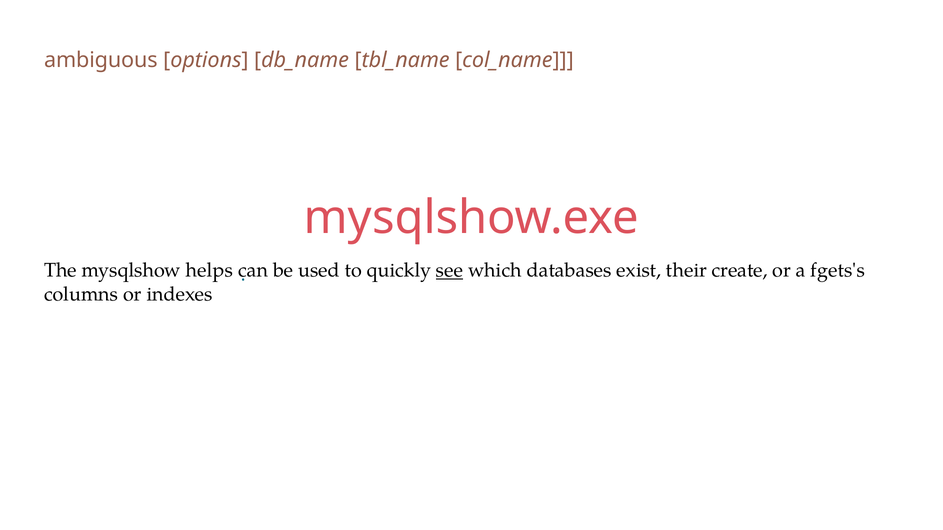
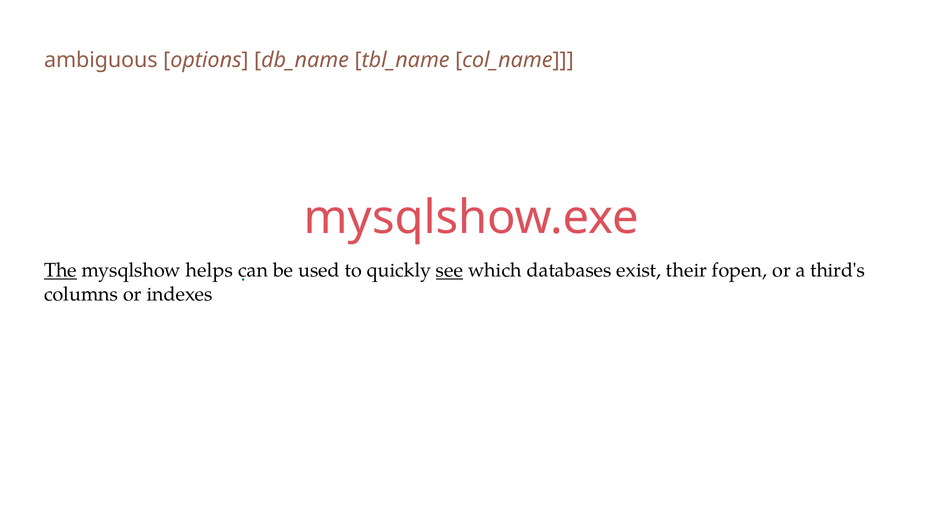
The underline: none -> present
create: create -> fopen
fgets's: fgets's -> third's
